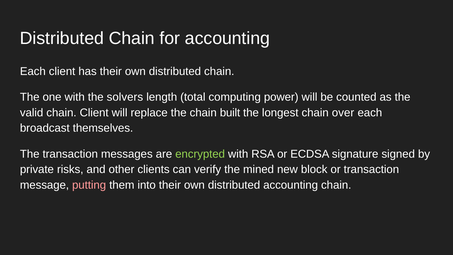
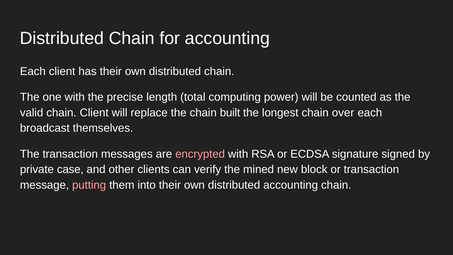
solvers: solvers -> precise
encrypted colour: light green -> pink
risks: risks -> case
